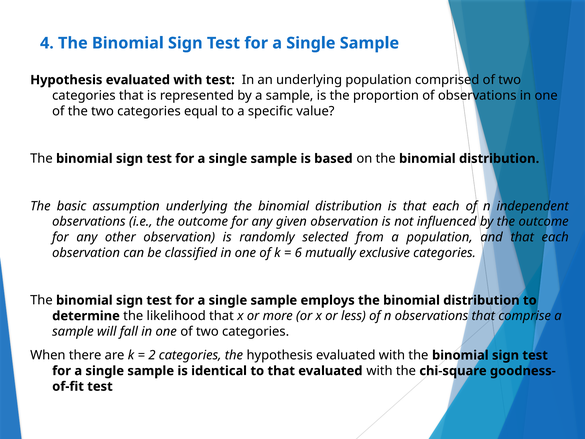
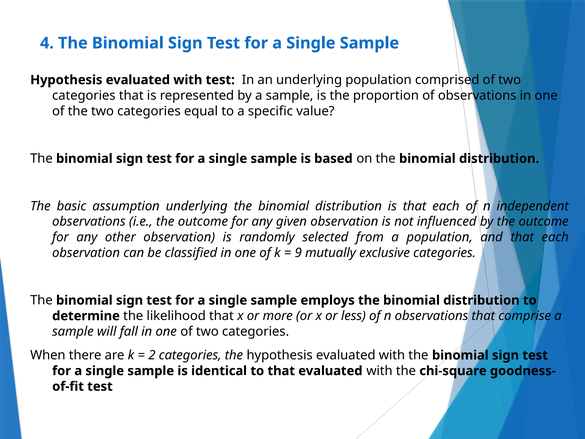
6: 6 -> 9
